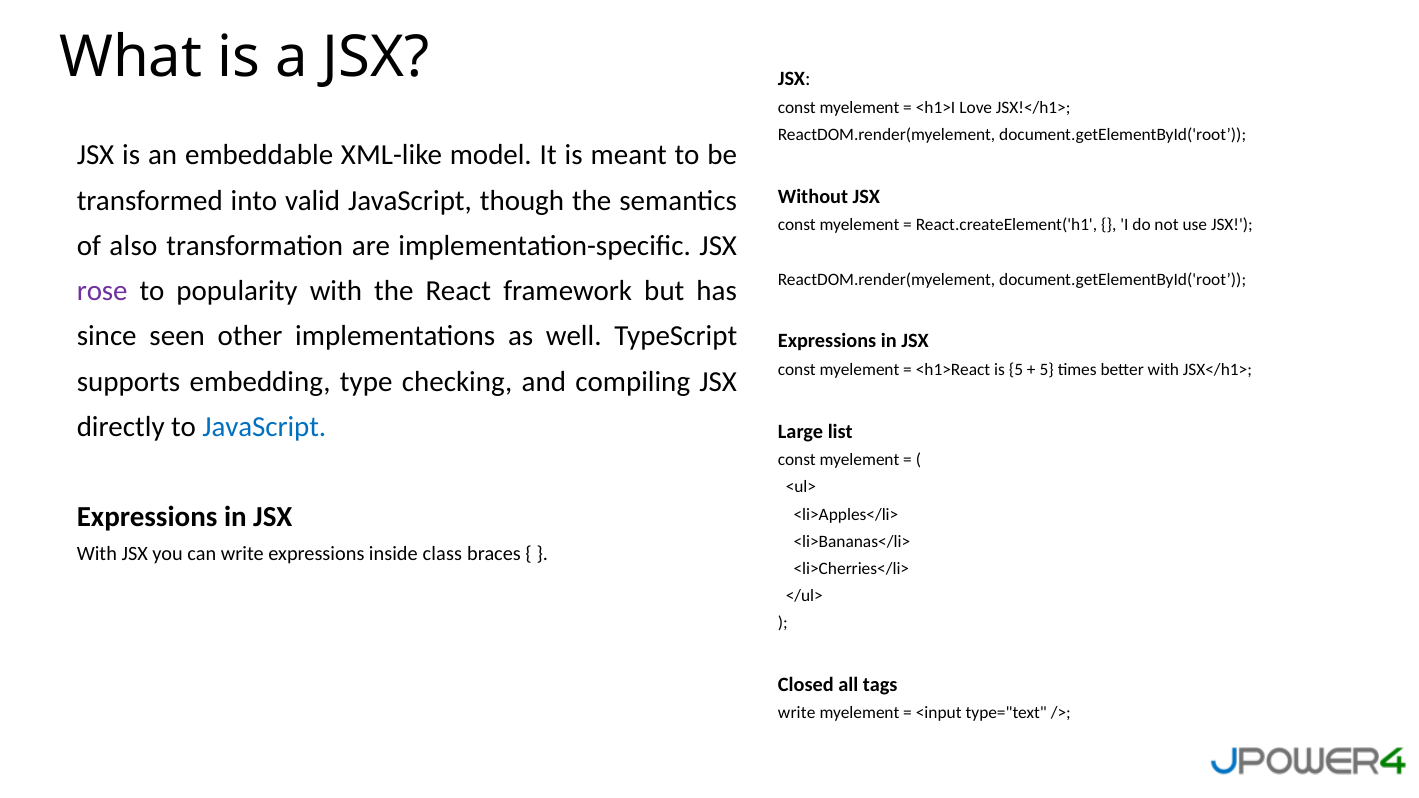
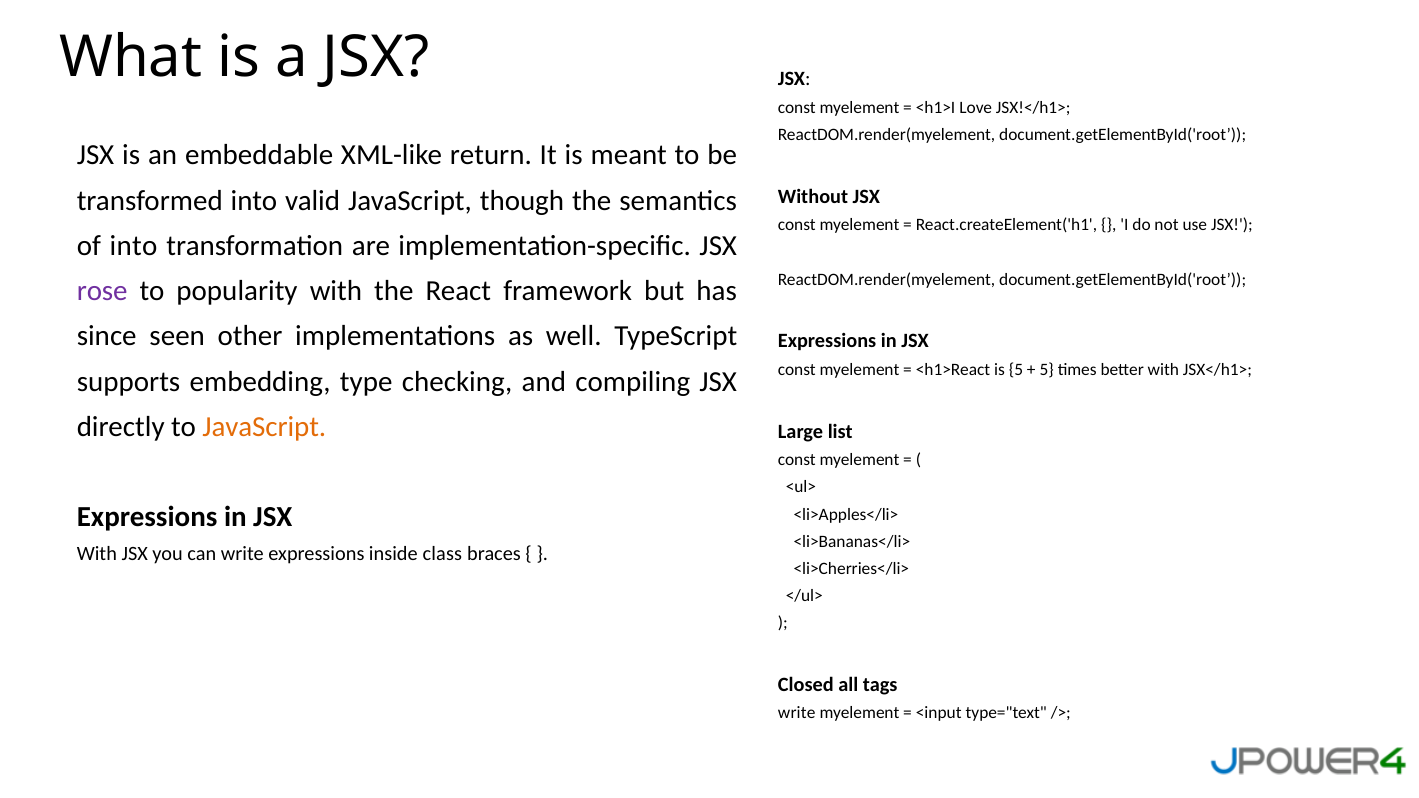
model: model -> return
of also: also -> into
JavaScript at (264, 427) colour: blue -> orange
